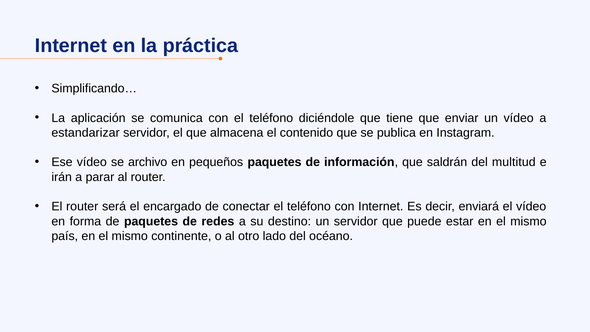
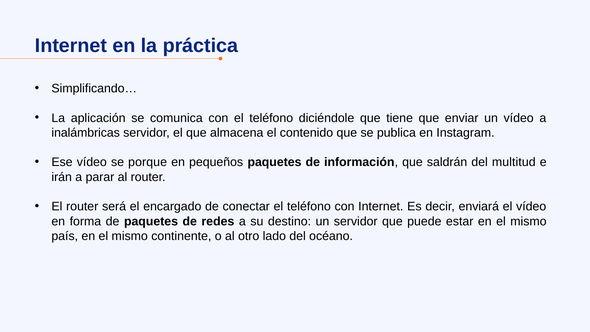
estandarizar: estandarizar -> inalámbricas
archivo: archivo -> porque
